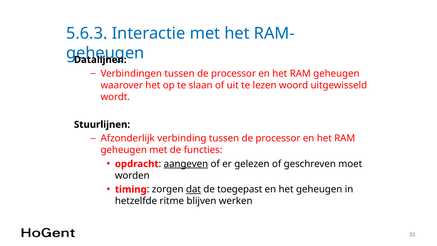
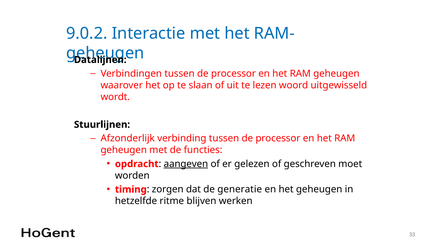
5.6.3: 5.6.3 -> 9.0.2
dat underline: present -> none
toegepast: toegepast -> generatie
